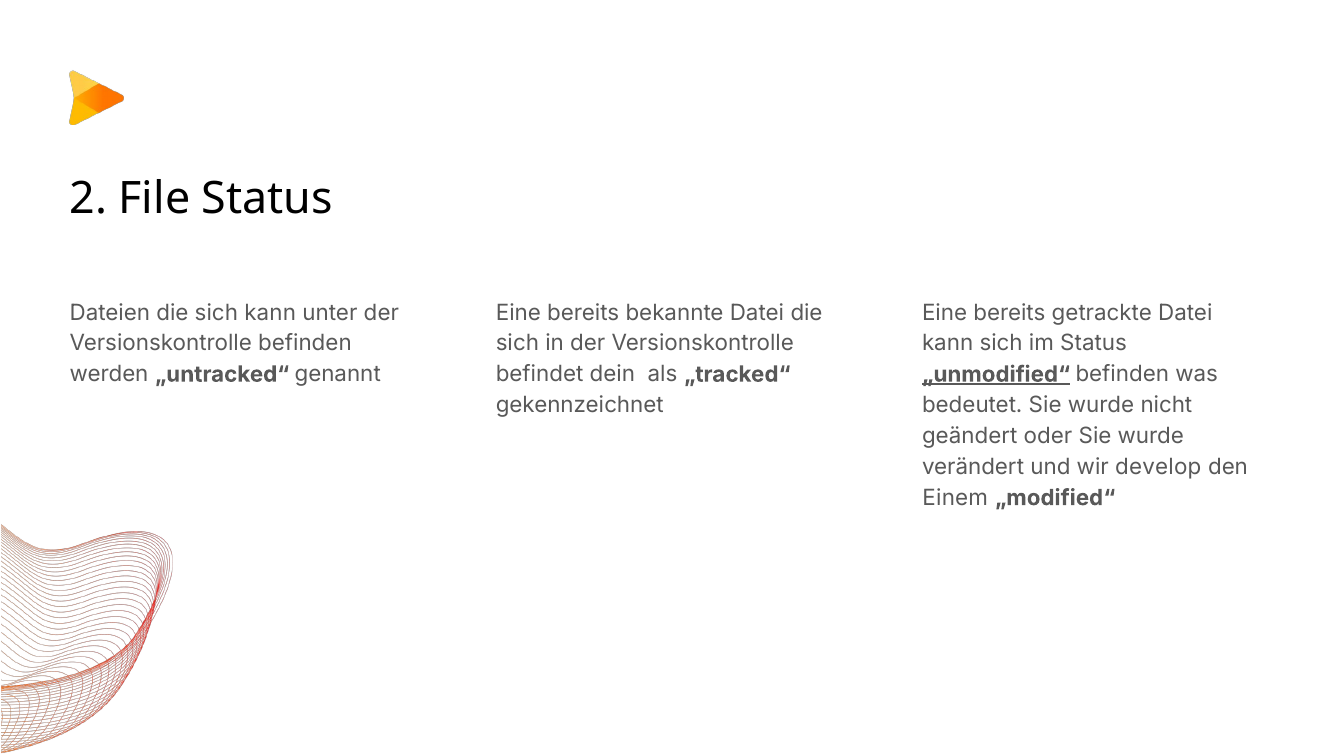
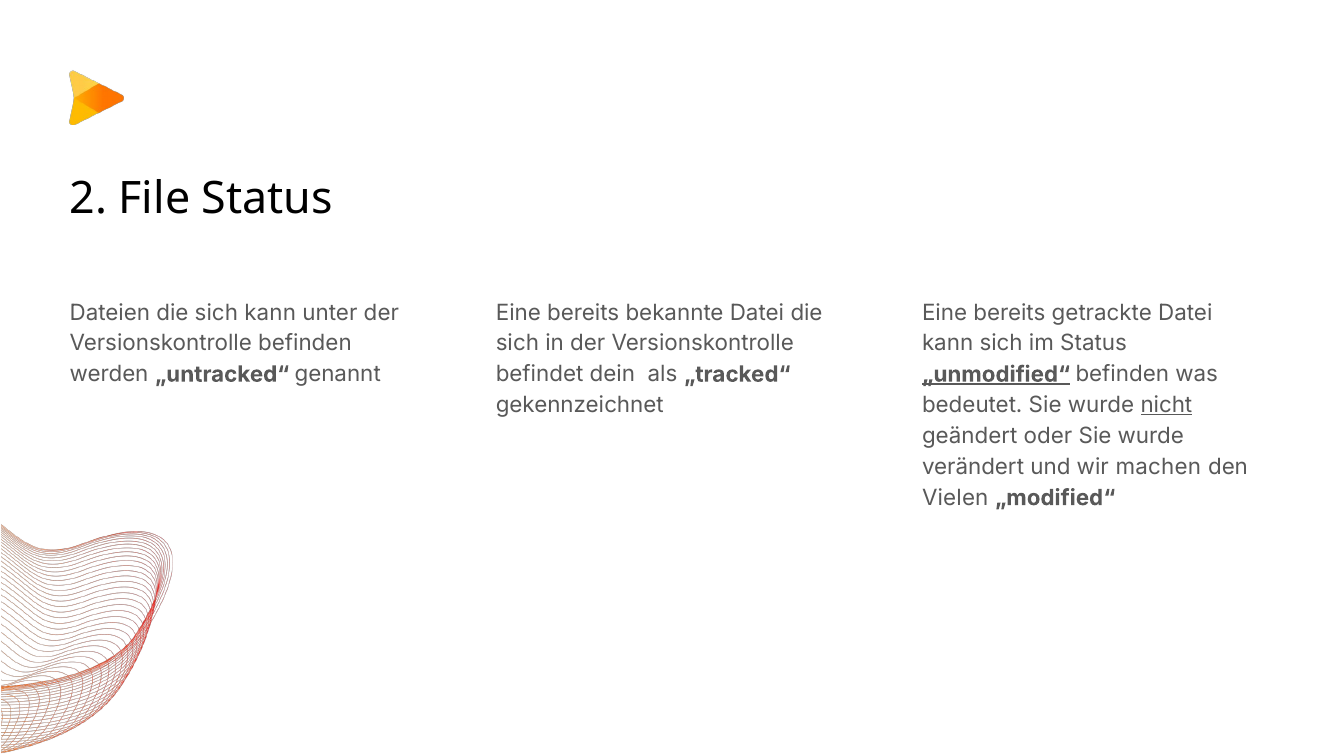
nicht underline: none -> present
develop: develop -> machen
Einem: Einem -> Vielen
